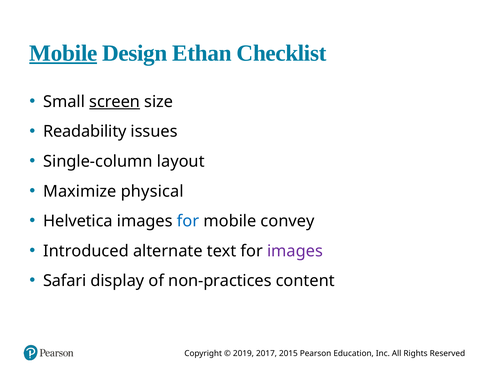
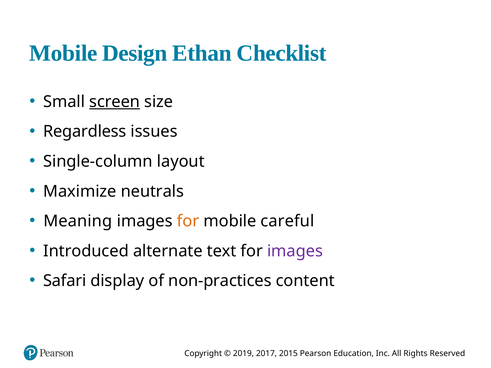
Mobile at (63, 53) underline: present -> none
Readability: Readability -> Regardless
physical: physical -> neutrals
Helvetica: Helvetica -> Meaning
for at (188, 221) colour: blue -> orange
convey: convey -> careful
